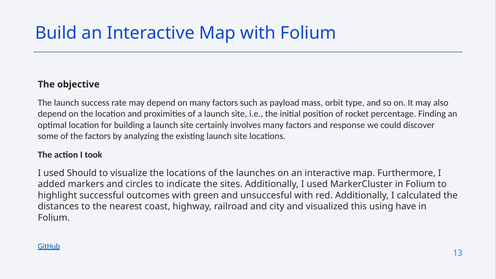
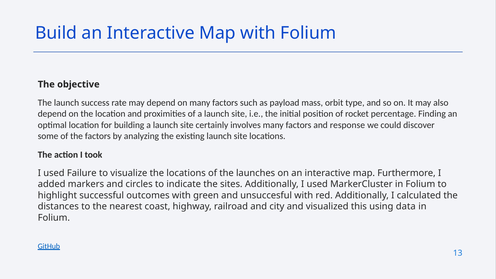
Should: Should -> Failure
have: have -> data
